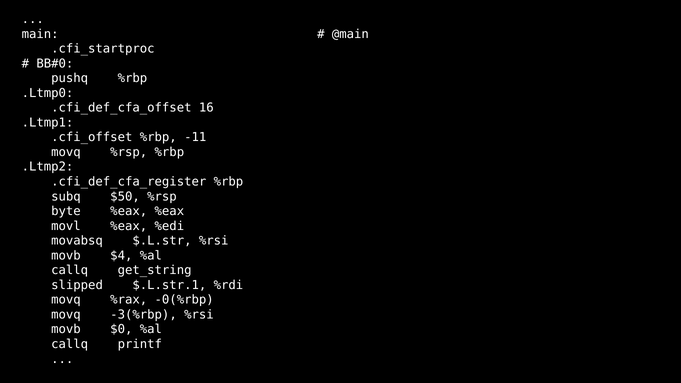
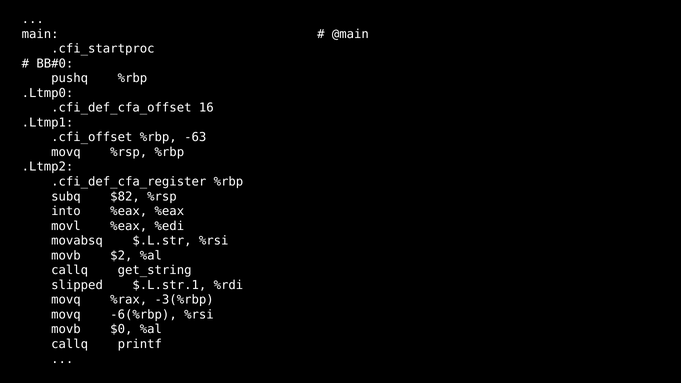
-11: -11 -> -63
$50: $50 -> $82
byte: byte -> into
$4: $4 -> $2
-0(%rbp: -0(%rbp -> -3(%rbp
-3(%rbp: -3(%rbp -> -6(%rbp
